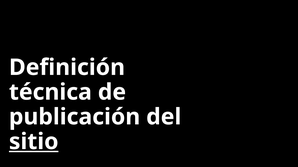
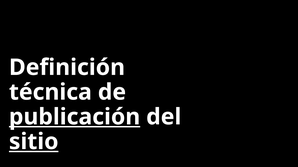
publicación underline: none -> present
